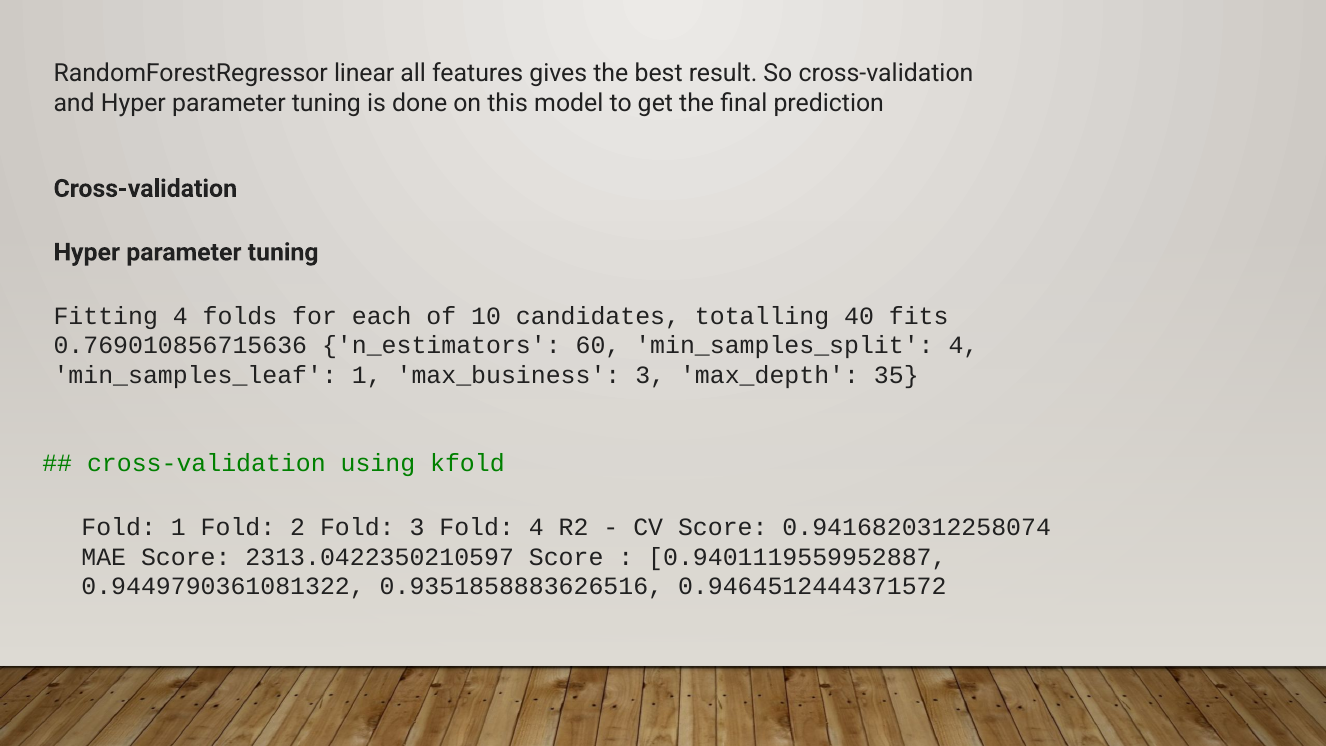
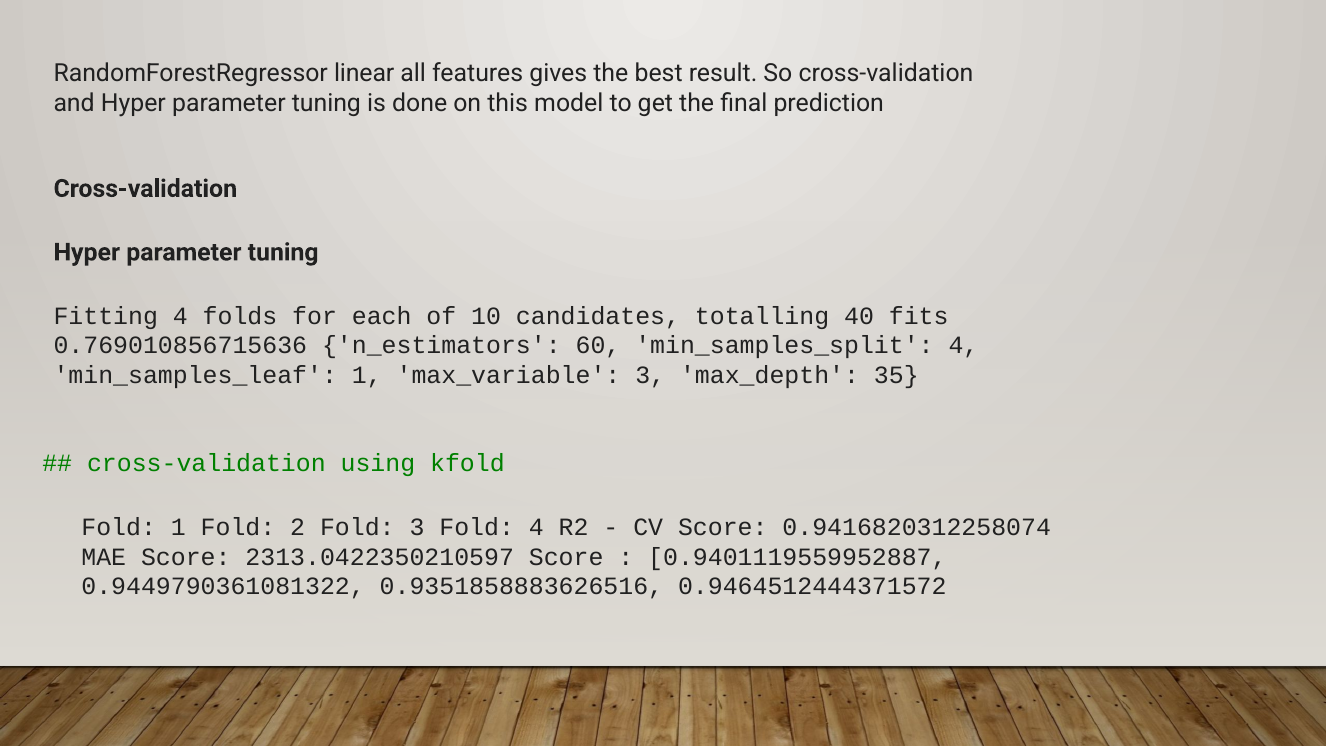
max_business: max_business -> max_variable
